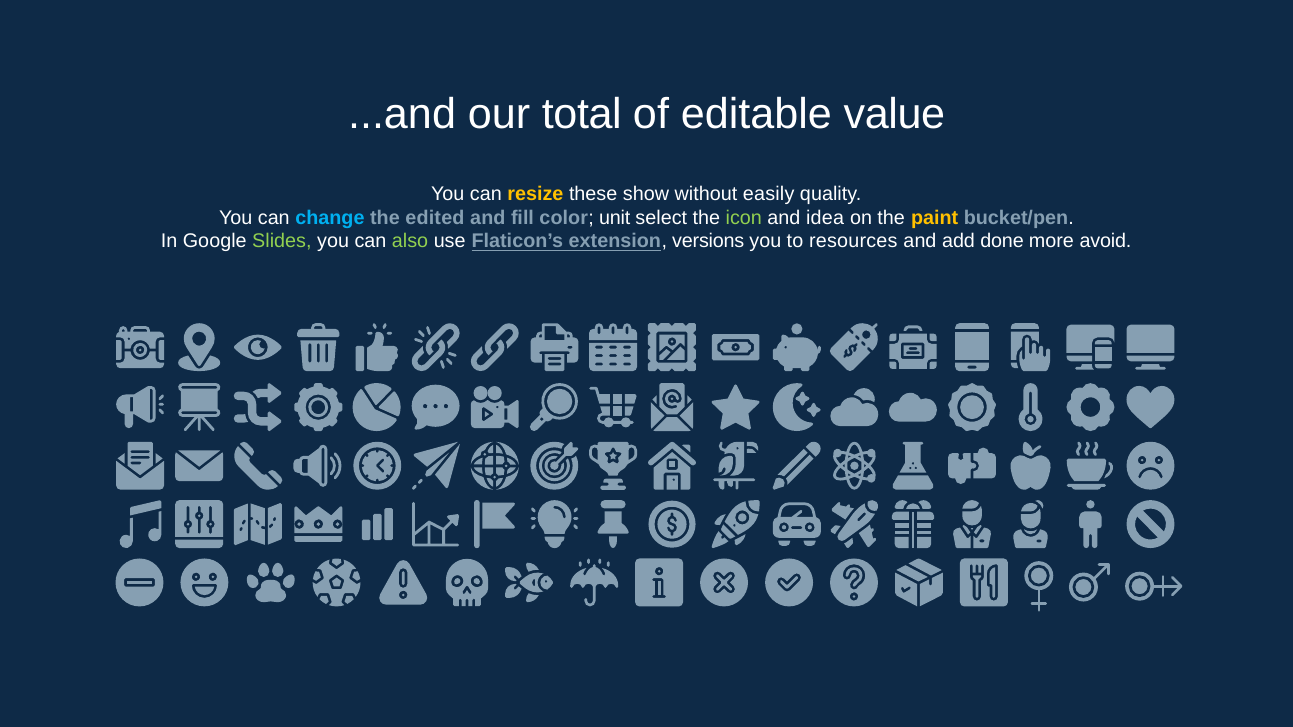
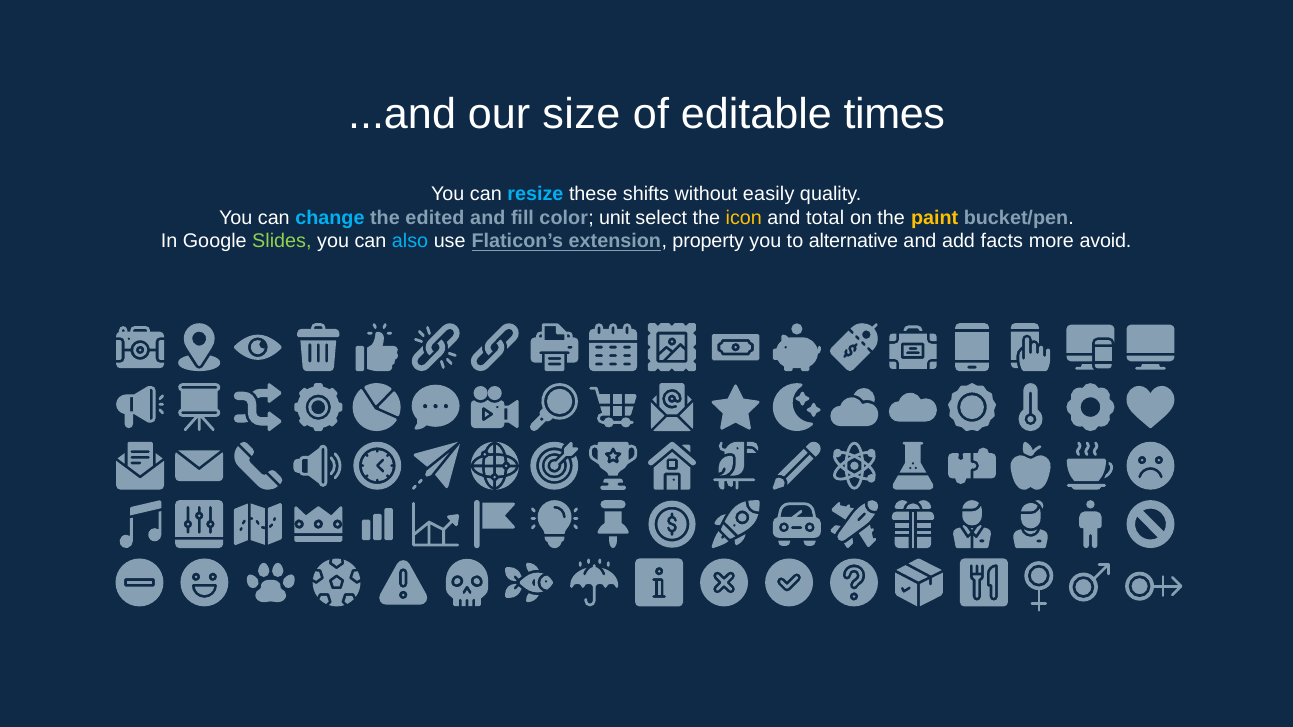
total: total -> size
value: value -> times
resize colour: yellow -> light blue
show: show -> shifts
icon colour: light green -> yellow
idea: idea -> total
also colour: light green -> light blue
versions: versions -> property
resources: resources -> alternative
done: done -> facts
